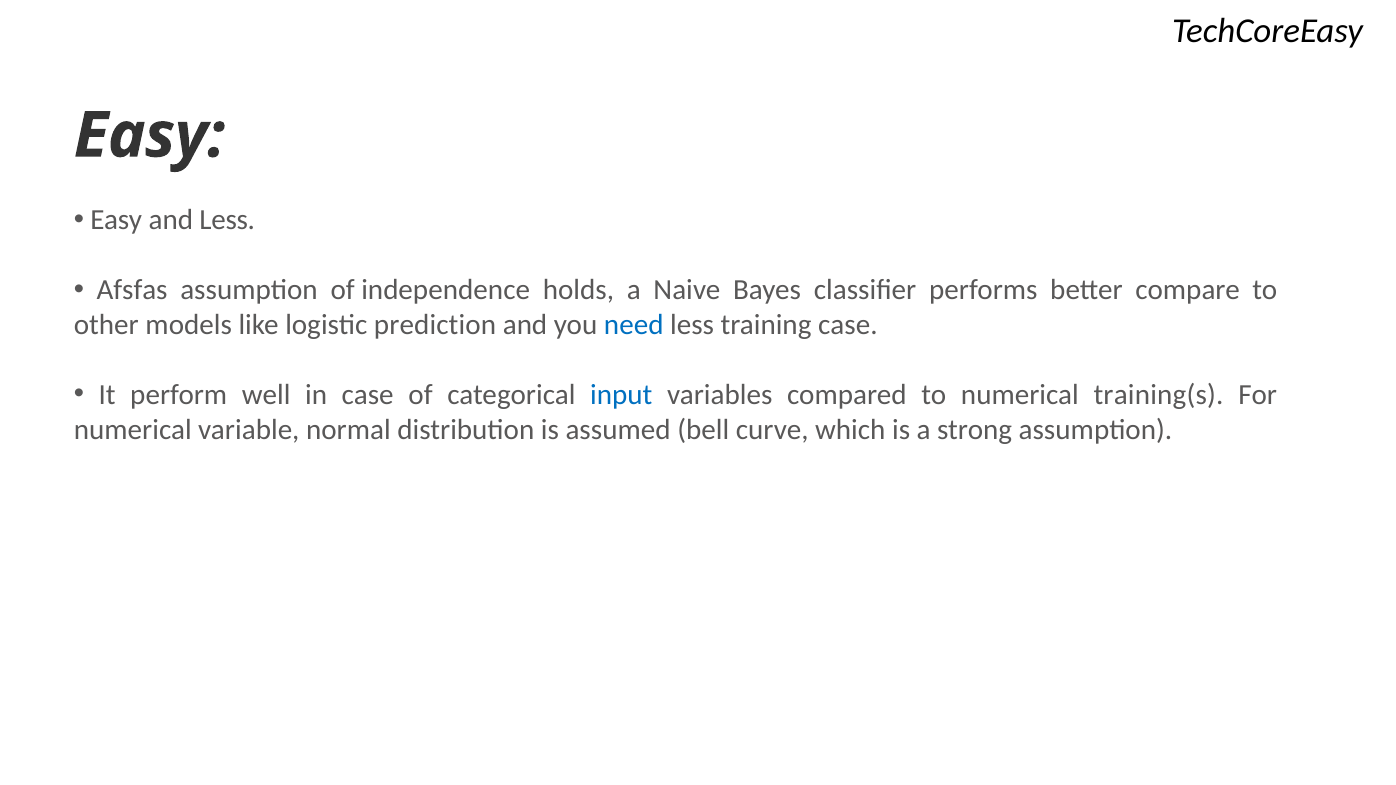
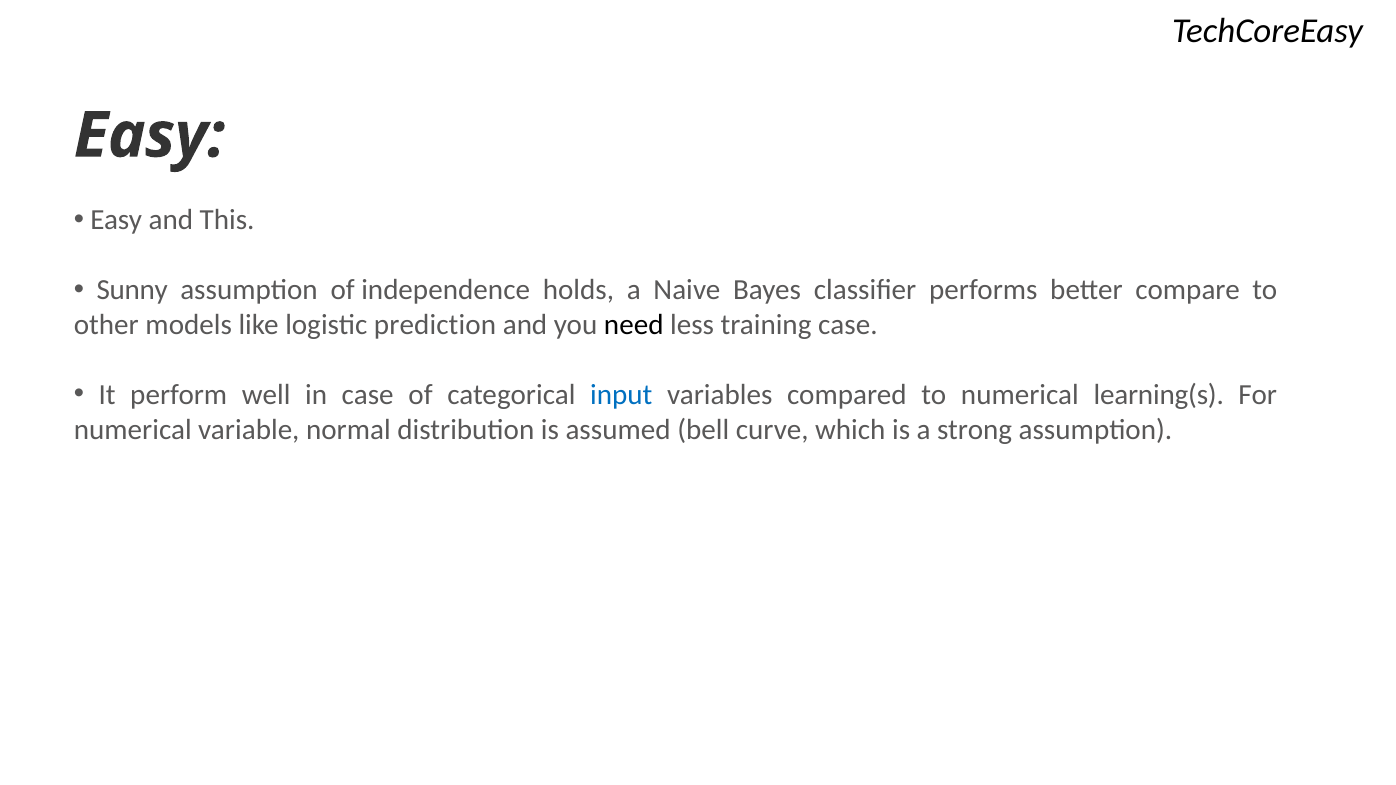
and Less: Less -> This
Afsfas: Afsfas -> Sunny
need colour: blue -> black
training(s: training(s -> learning(s
